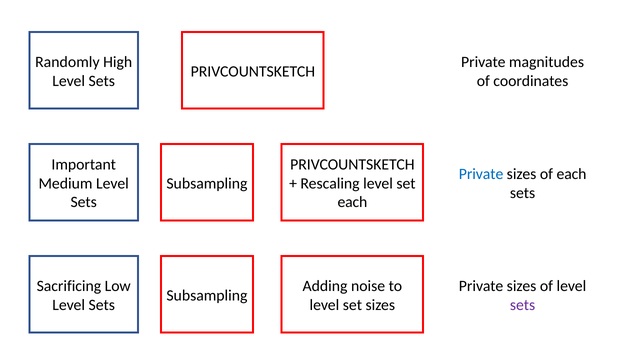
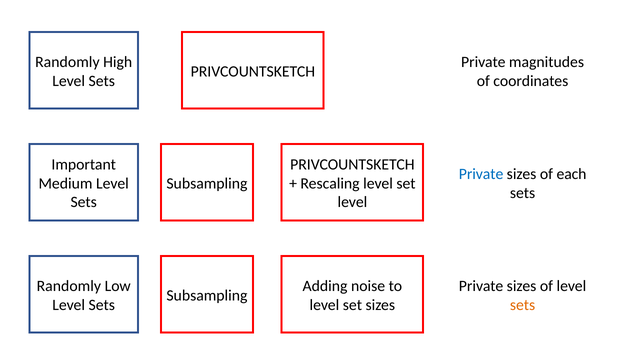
each at (352, 202): each -> level
Sacrificing at (69, 286): Sacrificing -> Randomly
sets at (523, 305) colour: purple -> orange
